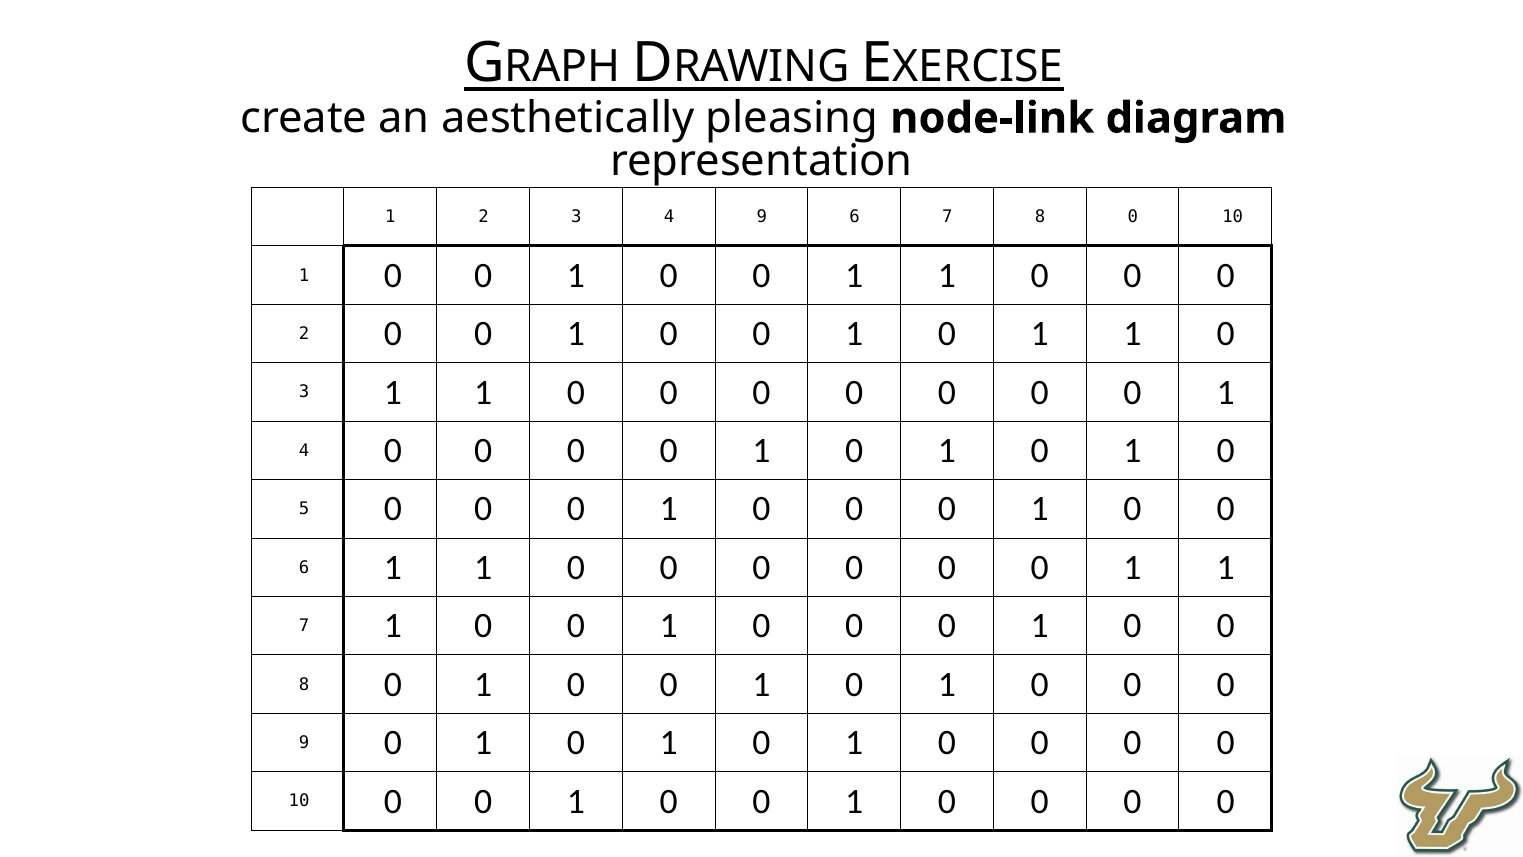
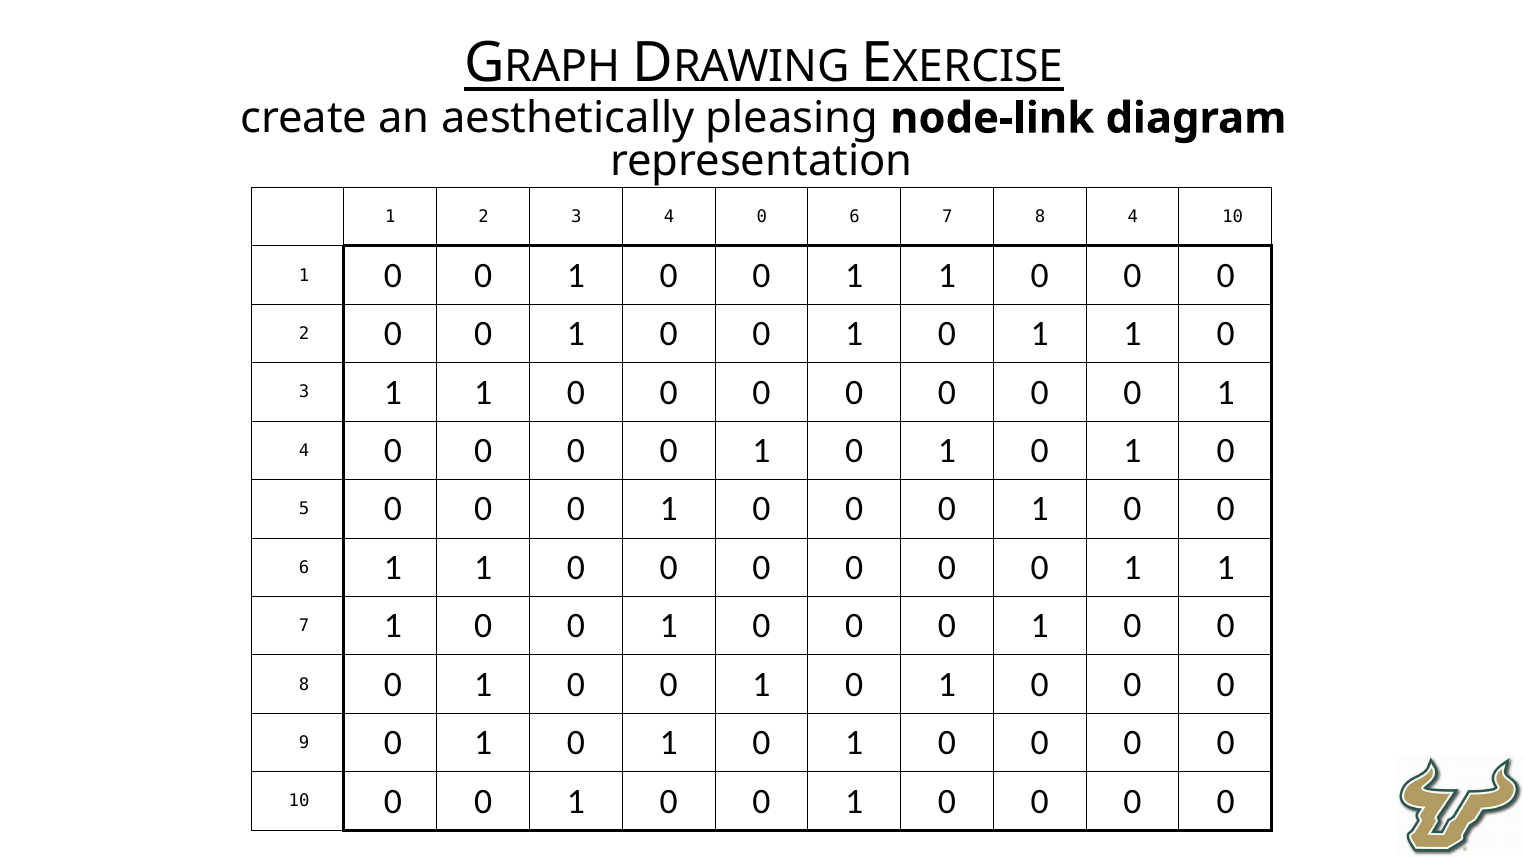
3 4 9: 9 -> 0
7 8 0: 0 -> 4
